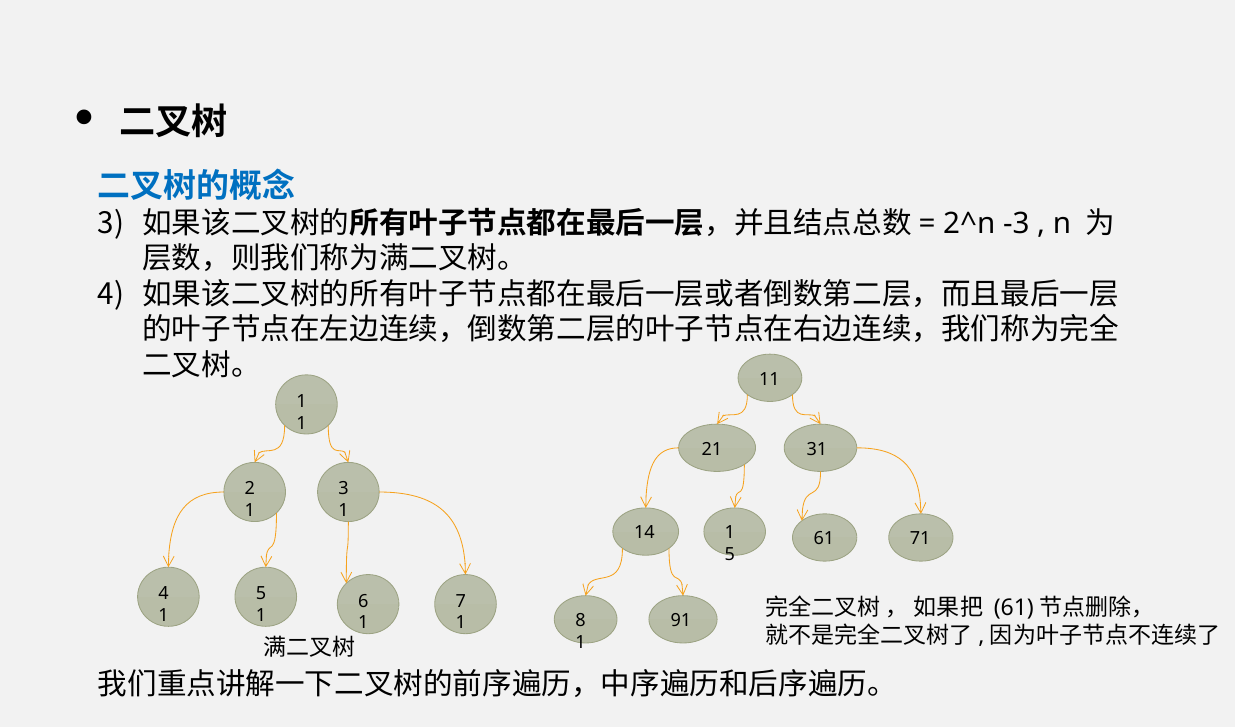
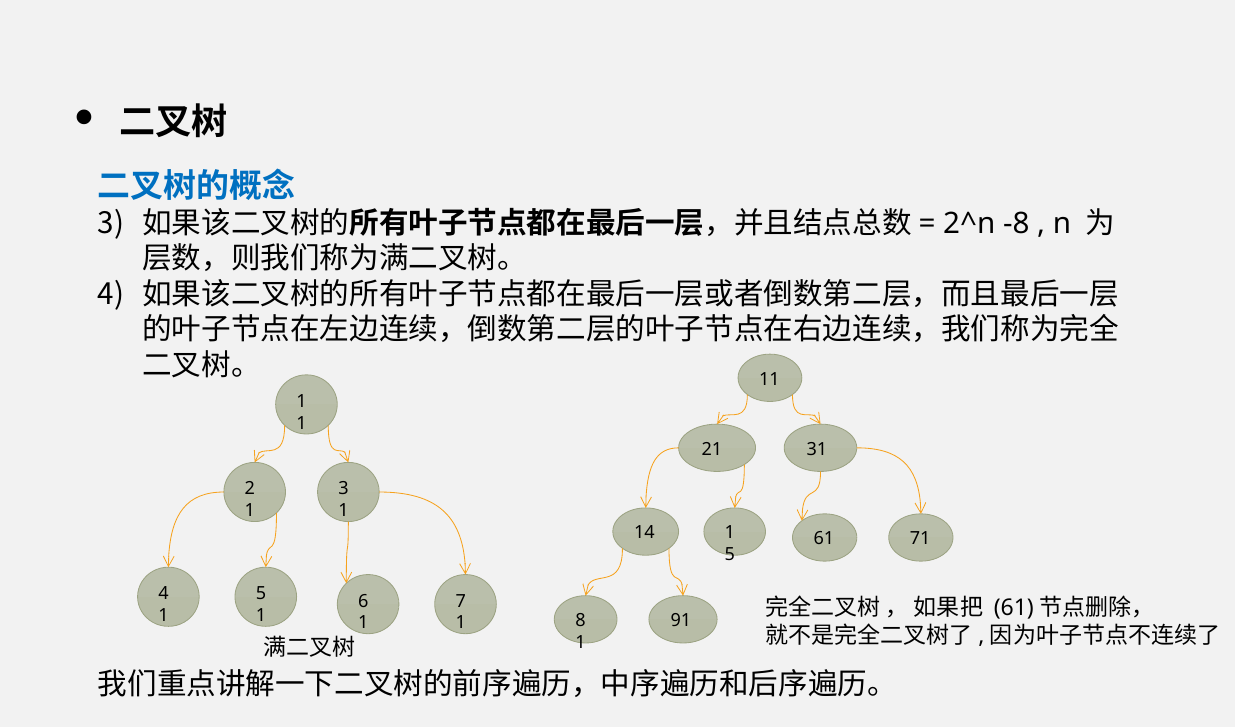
-3: -3 -> -8
